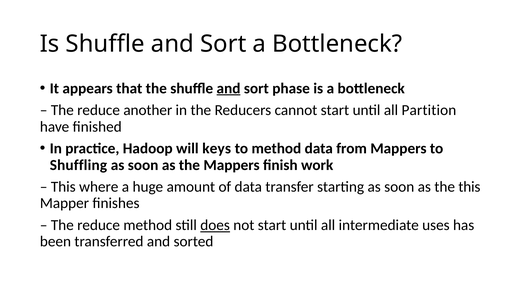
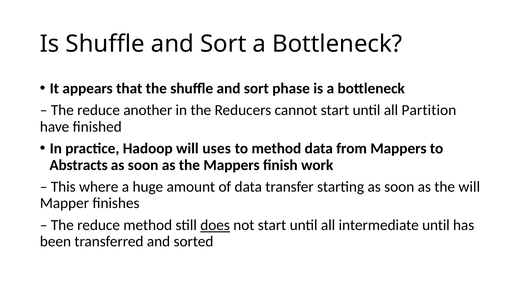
and at (229, 88) underline: present -> none
keys: keys -> uses
Shuffling: Shuffling -> Abstracts
the this: this -> will
intermediate uses: uses -> until
